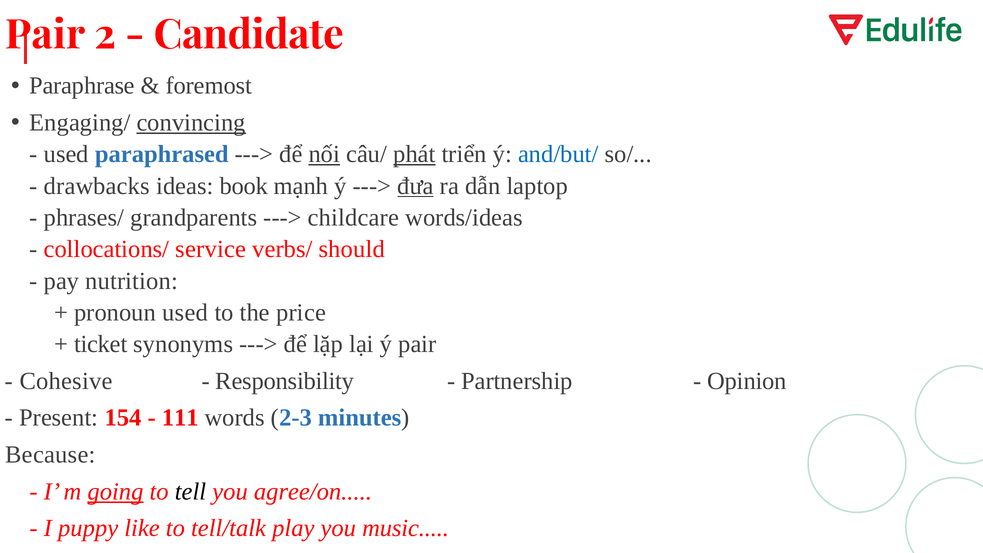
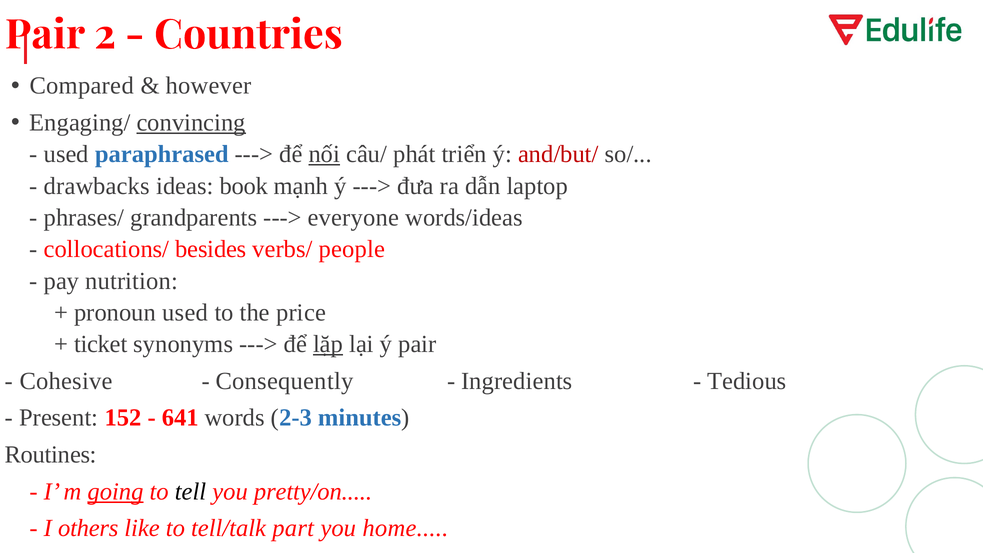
Candidate: Candidate -> Countries
Paraphrase: Paraphrase -> Compared
foremost: foremost -> however
phát underline: present -> none
and/but/ colour: blue -> red
đưa underline: present -> none
childcare: childcare -> everyone
service: service -> besides
should: should -> people
lặp underline: none -> present
Responsibility: Responsibility -> Consequently
Partnership: Partnership -> Ingredients
Opinion: Opinion -> Tedious
154: 154 -> 152
111: 111 -> 641
Because: Because -> Routines
agree/on: agree/on -> pretty/on
puppy: puppy -> others
play: play -> part
music: music -> home
